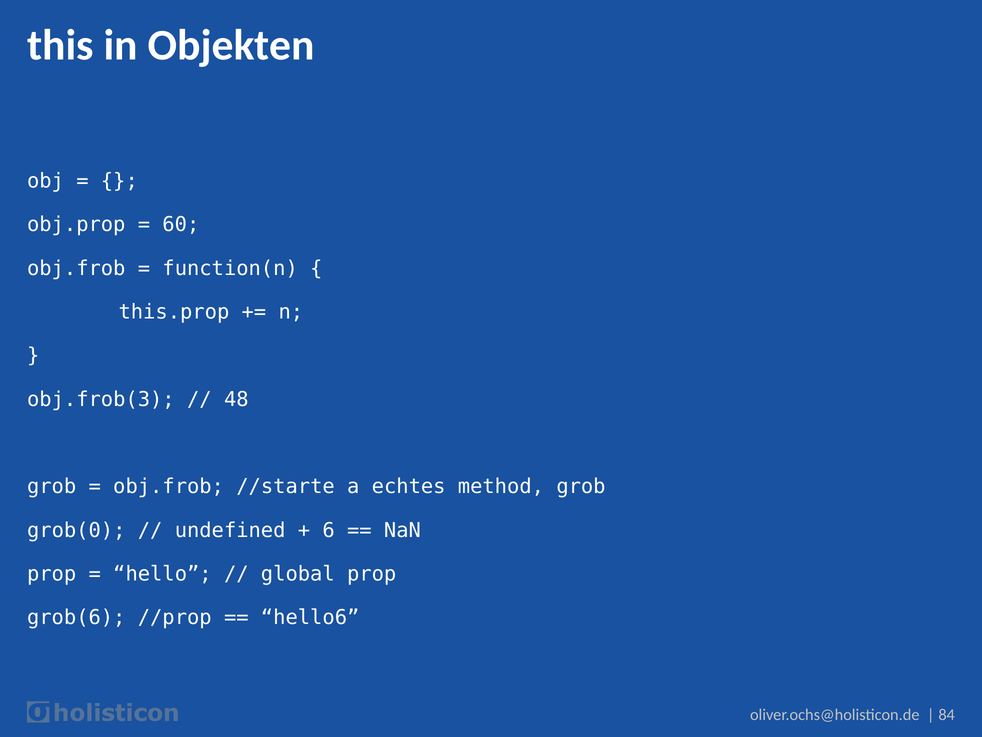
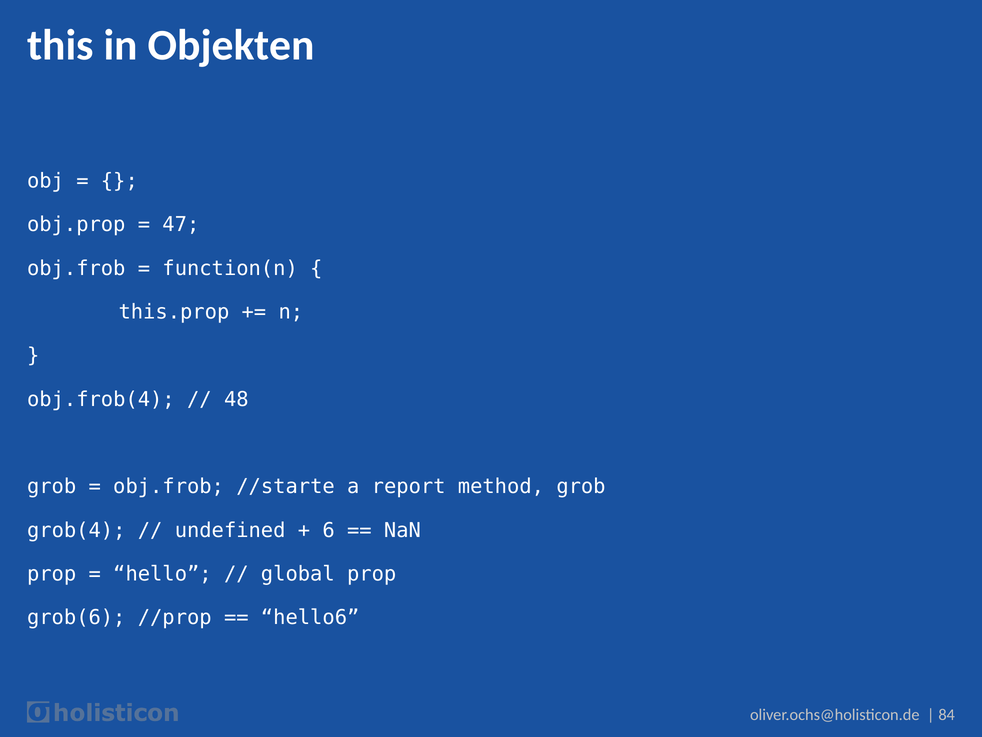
60: 60 -> 47
obj.frob(3: obj.frob(3 -> obj.frob(4
echtes: echtes -> report
grob(0: grob(0 -> grob(4
